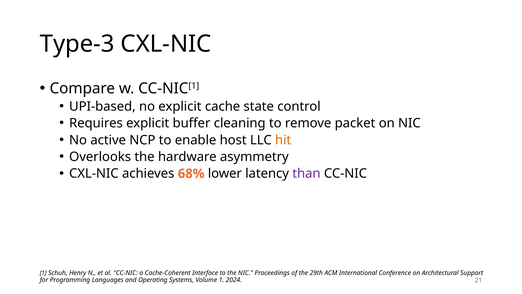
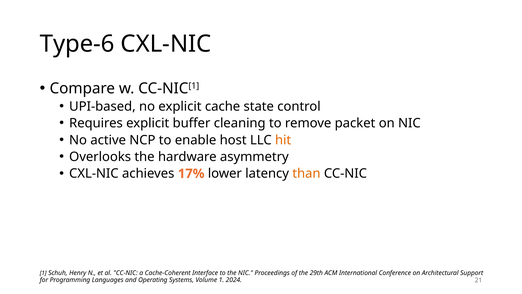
Type-3: Type-3 -> Type-6
68%: 68% -> 17%
than colour: purple -> orange
